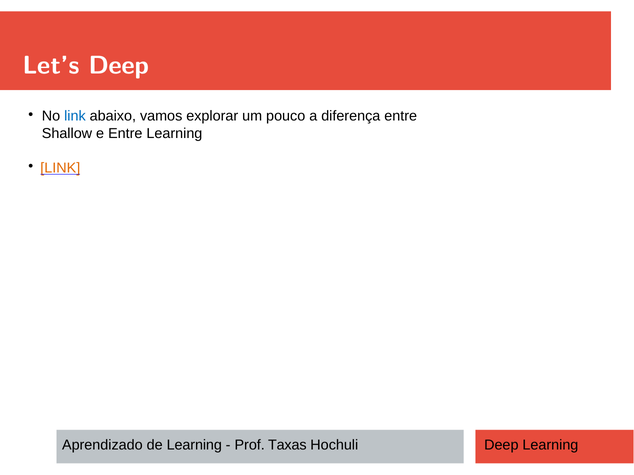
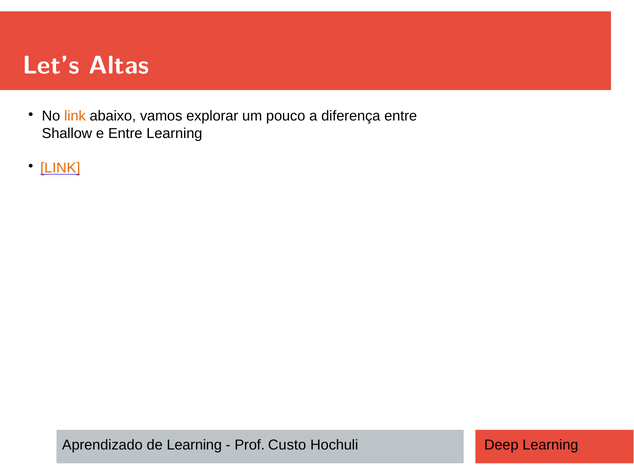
Let’s Deep: Deep -> Altas
link at (75, 116) colour: blue -> orange
Taxas: Taxas -> Custo
